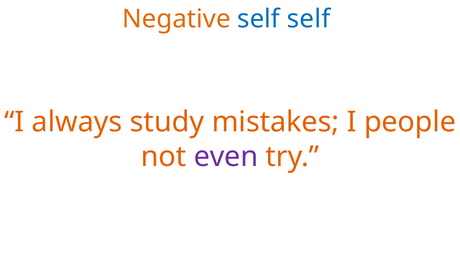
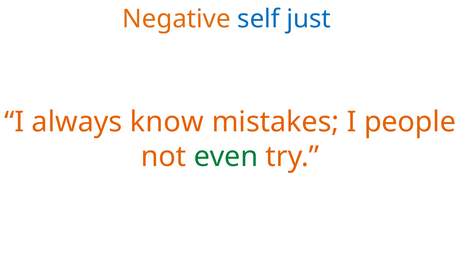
self self: self -> just
study: study -> know
even colour: purple -> green
